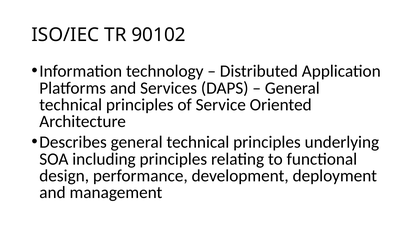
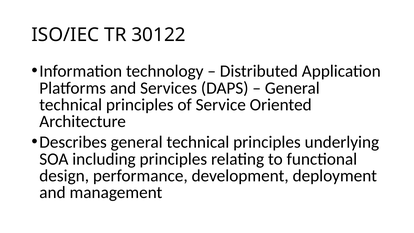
90102: 90102 -> 30122
